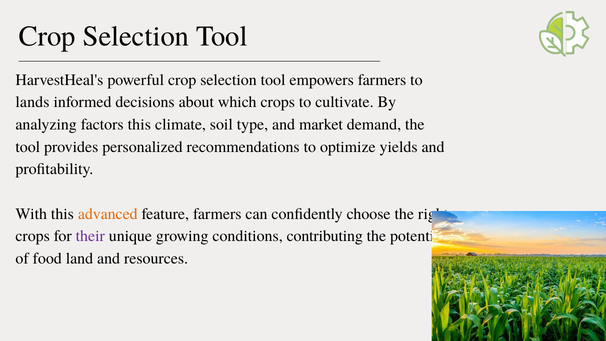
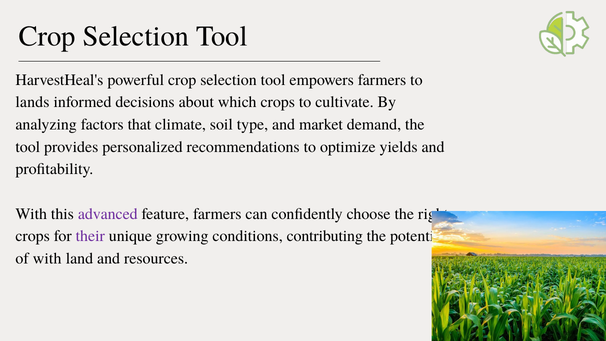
factors this: this -> that
advanced colour: orange -> purple
of food: food -> with
